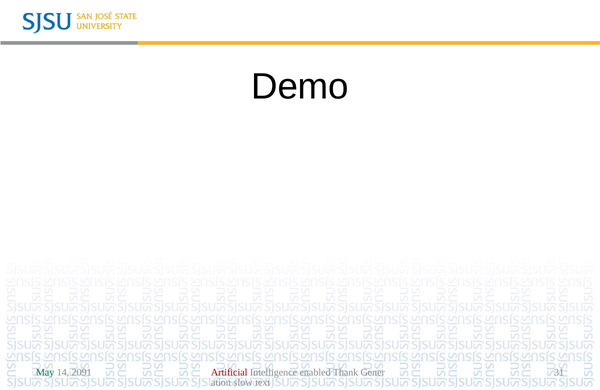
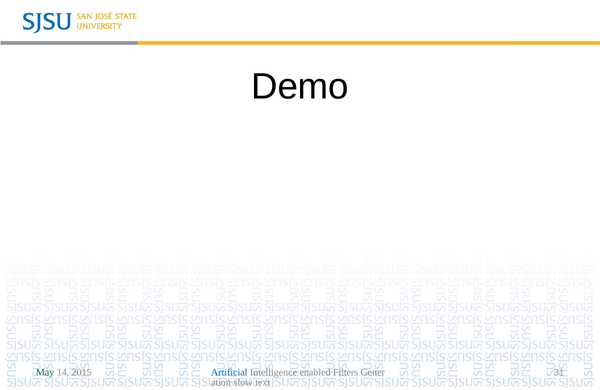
2091: 2091 -> 2015
Artificial colour: red -> blue
Thank: Thank -> Filters
